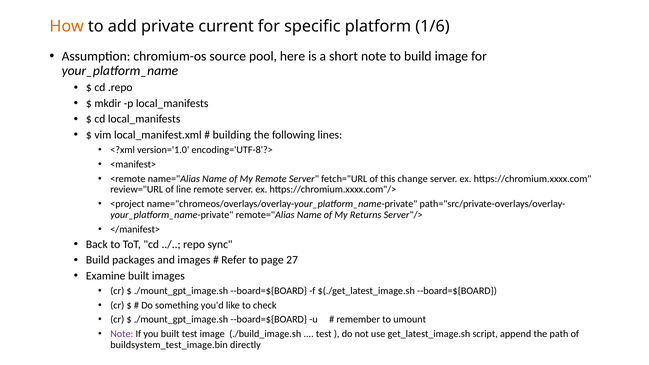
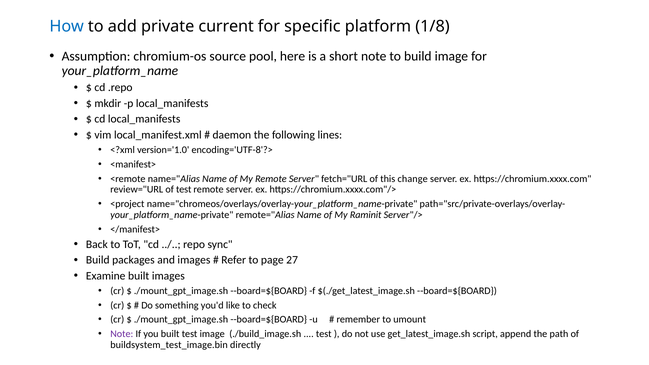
How colour: orange -> blue
1/6: 1/6 -> 1/8
building: building -> daemon
of line: line -> test
Returns: Returns -> Raminit
